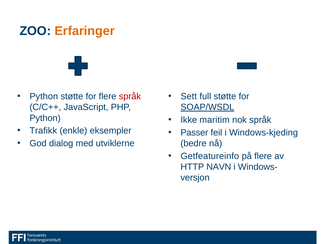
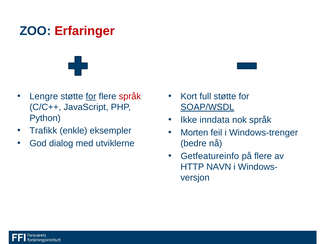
Erfaringer colour: orange -> red
Python at (44, 96): Python -> Lengre
for at (91, 96) underline: none -> present
Sett: Sett -> Kort
maritim: maritim -> inndata
Passer: Passer -> Morten
Windows-kjeding: Windows-kjeding -> Windows-trenger
